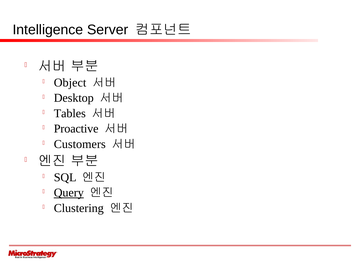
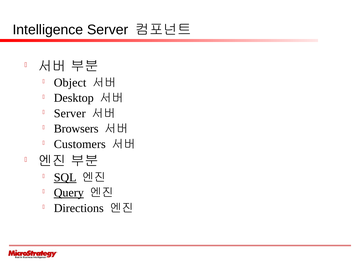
Tables at (70, 113): Tables -> Server
Proactive: Proactive -> Browsers
SQL underline: none -> present
Clustering: Clustering -> Directions
